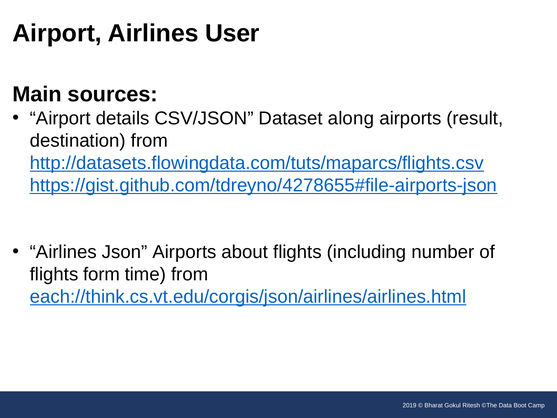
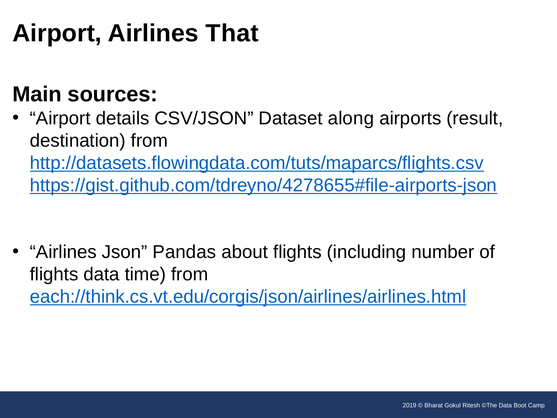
User: User -> That
Json Airports: Airports -> Pandas
flights form: form -> data
